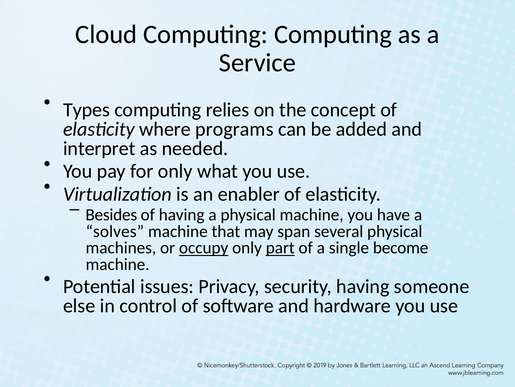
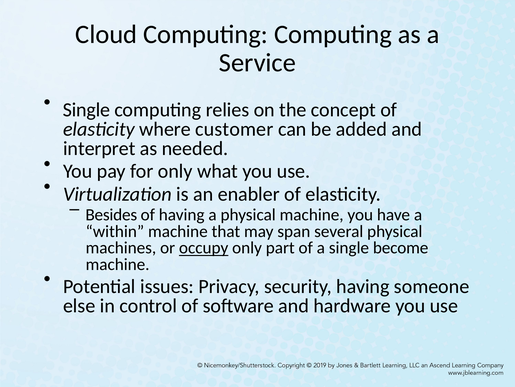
Types at (86, 110): Types -> Single
programs: programs -> customer
solves: solves -> within
part underline: present -> none
